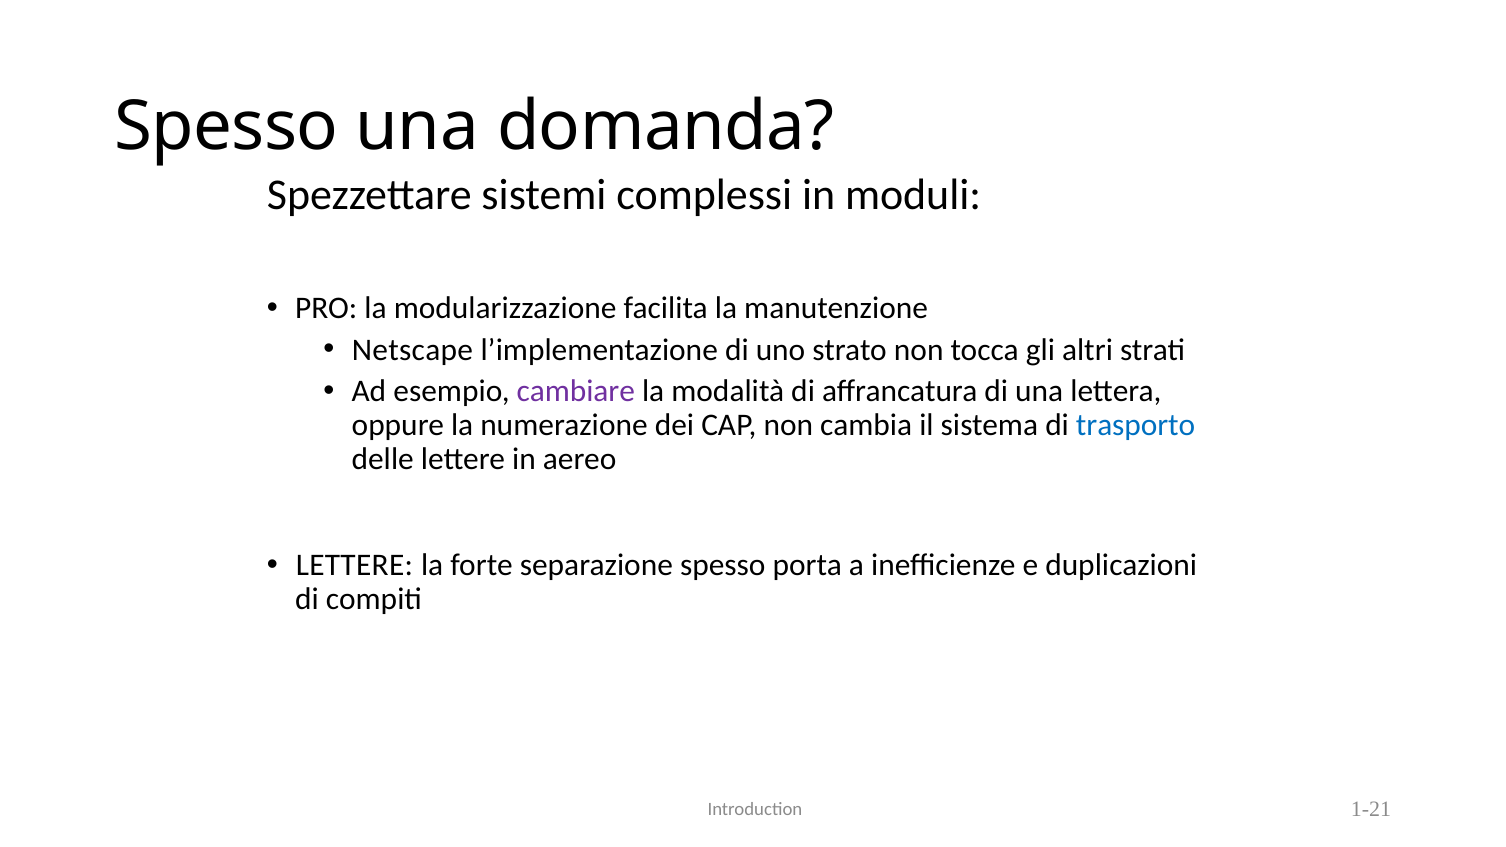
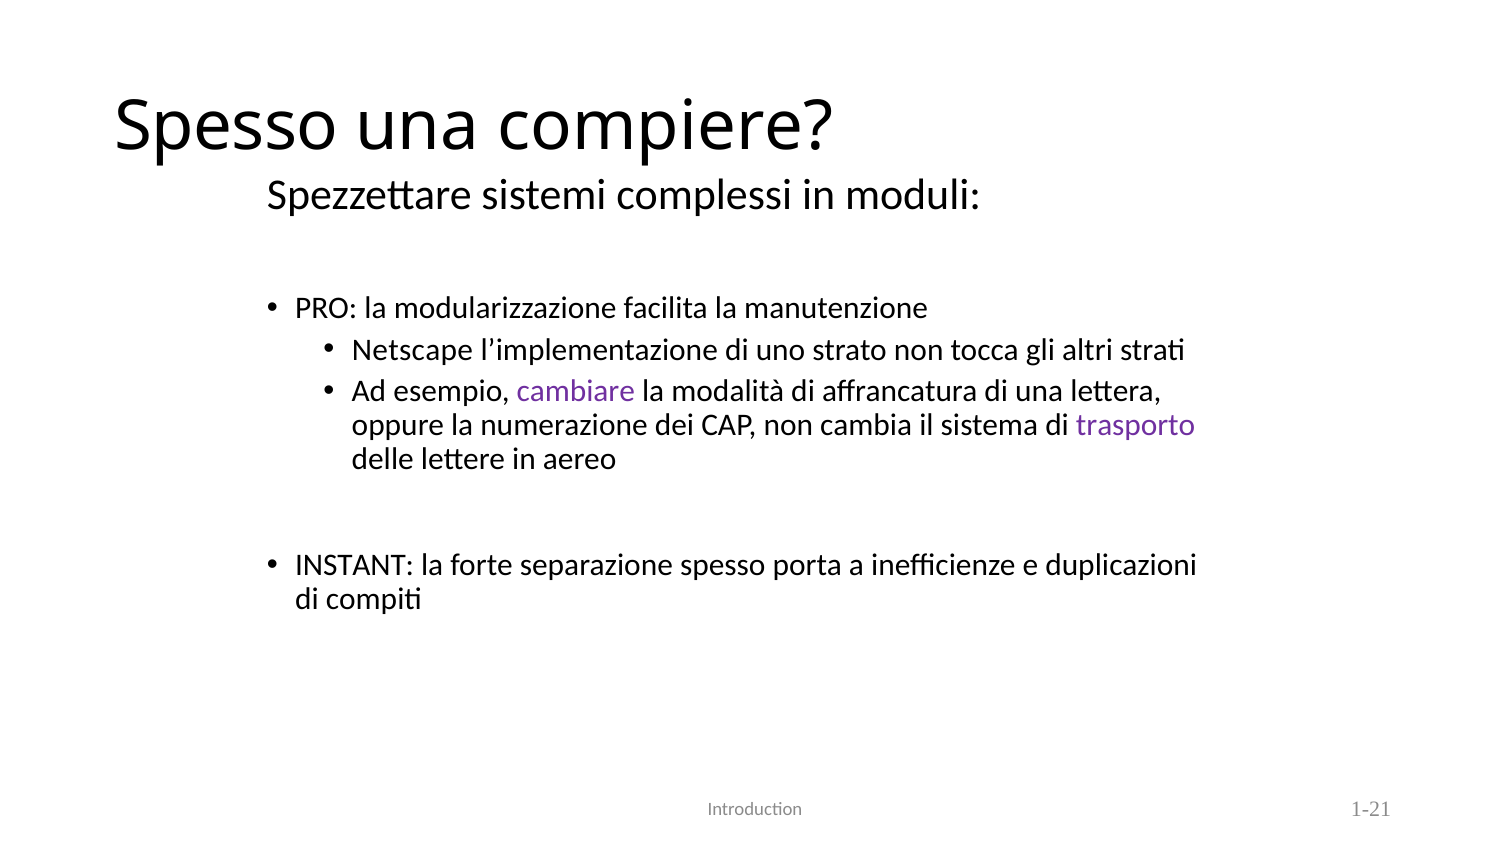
domanda: domanda -> compiere
trasporto colour: blue -> purple
LETTERE at (354, 565): LETTERE -> INSTANT
